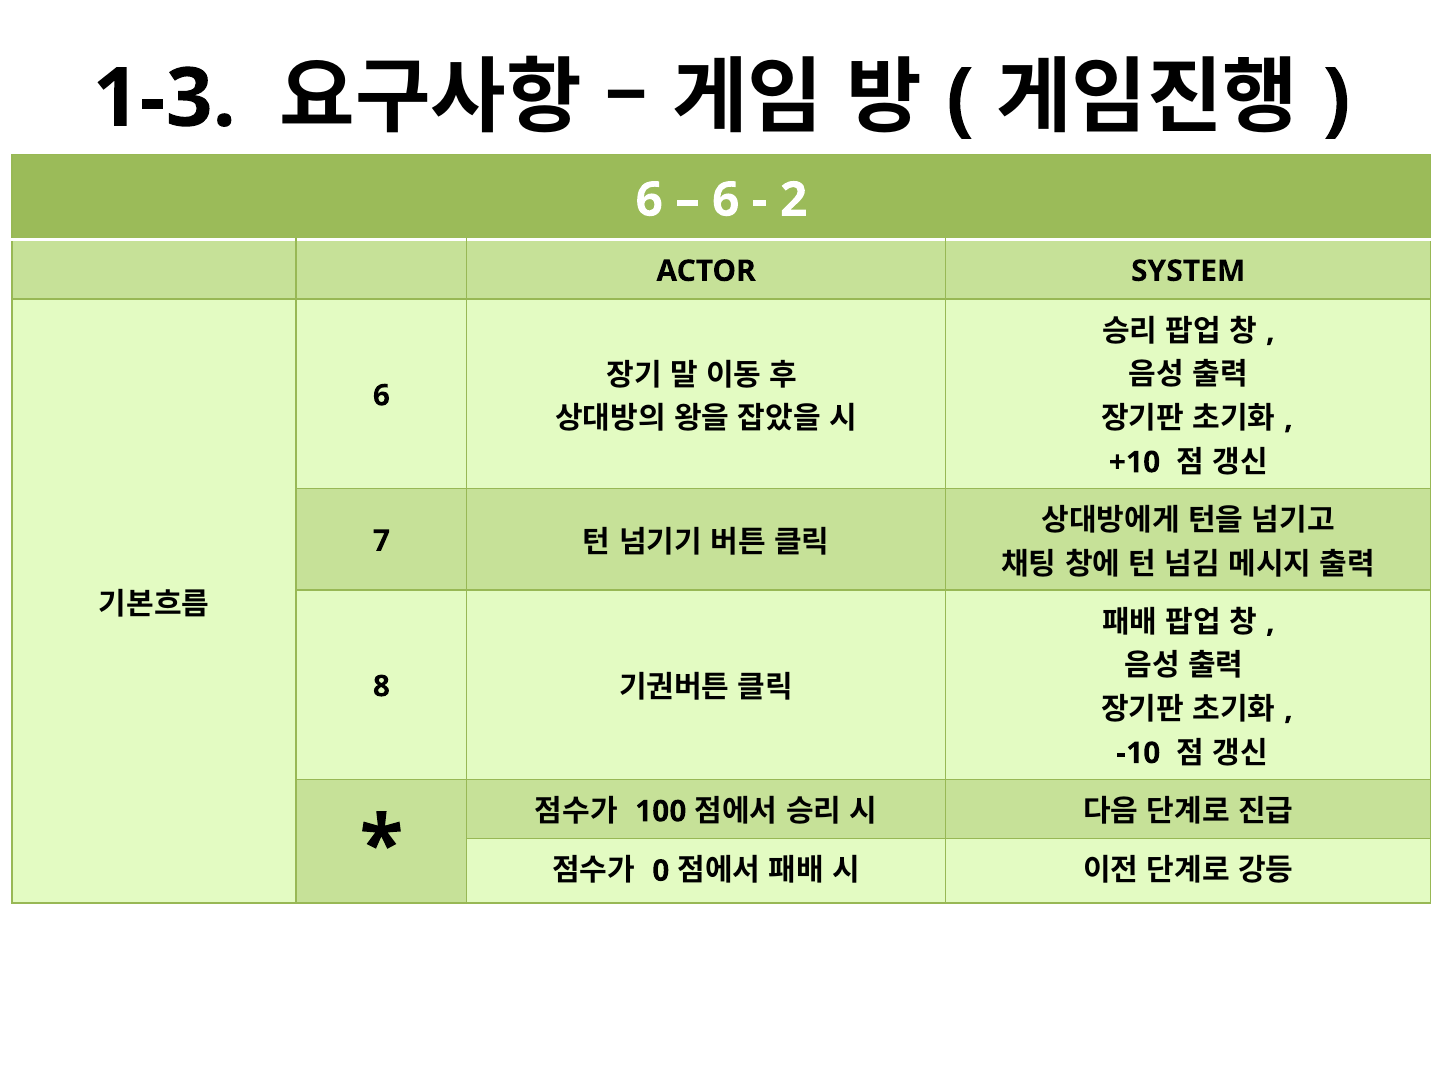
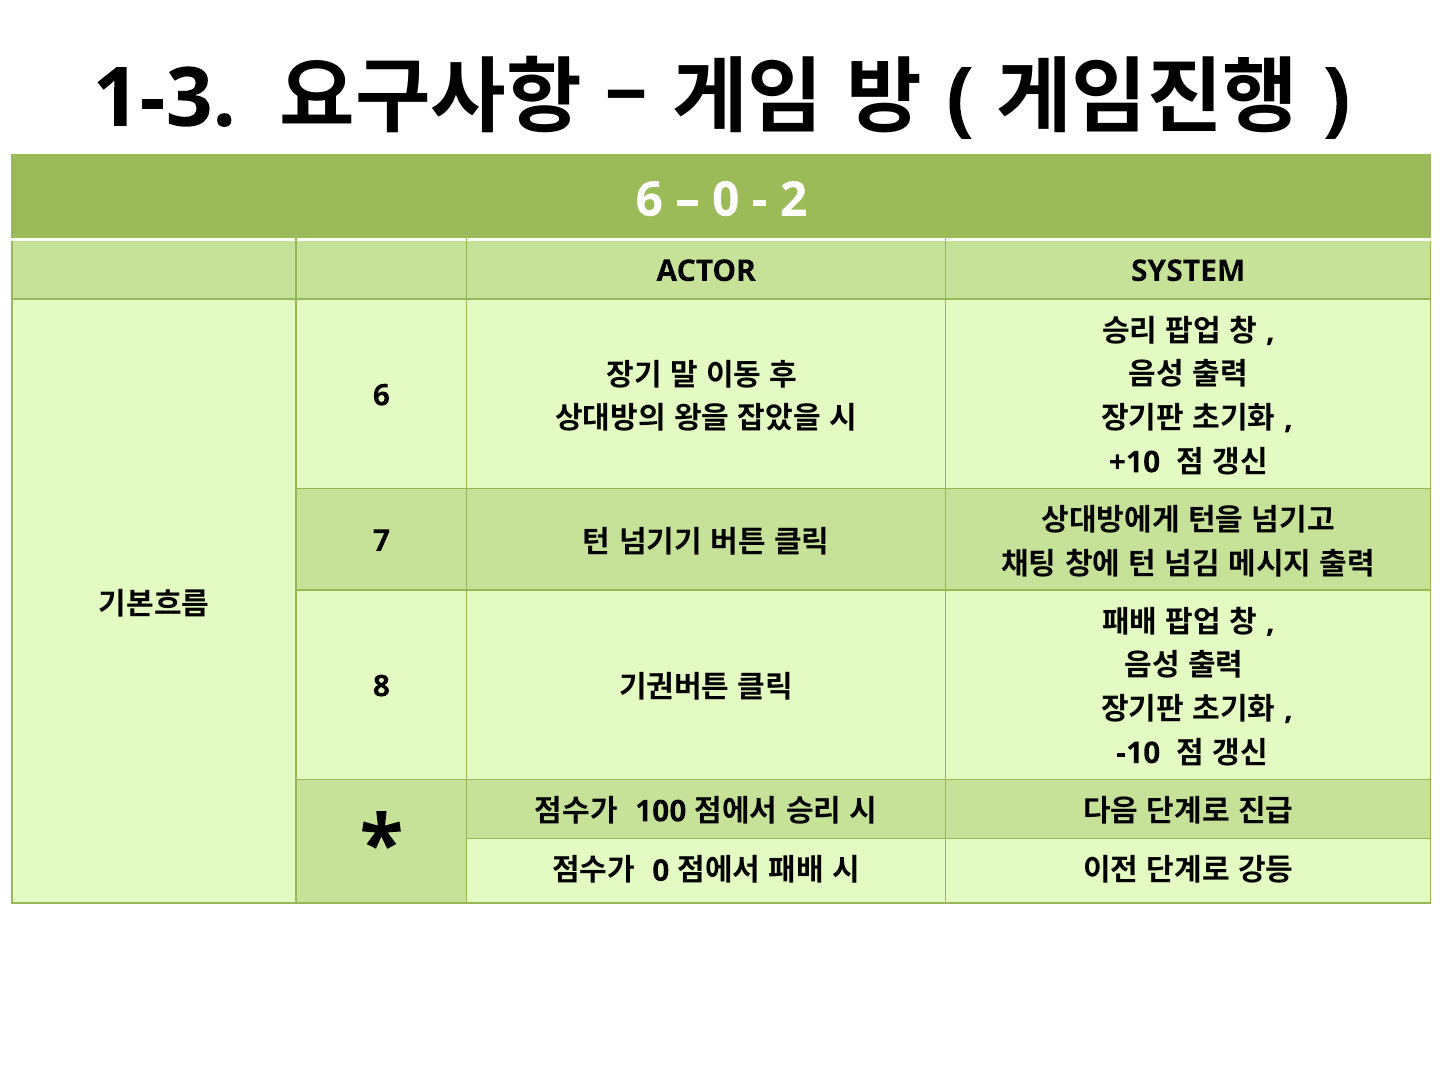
6 at (726, 200): 6 -> 0
